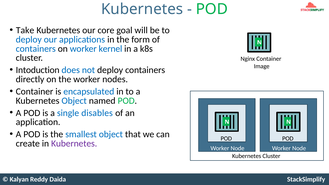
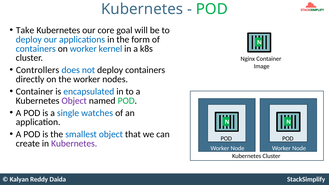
Intoduction: Intoduction -> Controllers
Object at (74, 101) colour: blue -> purple
disables: disables -> watches
